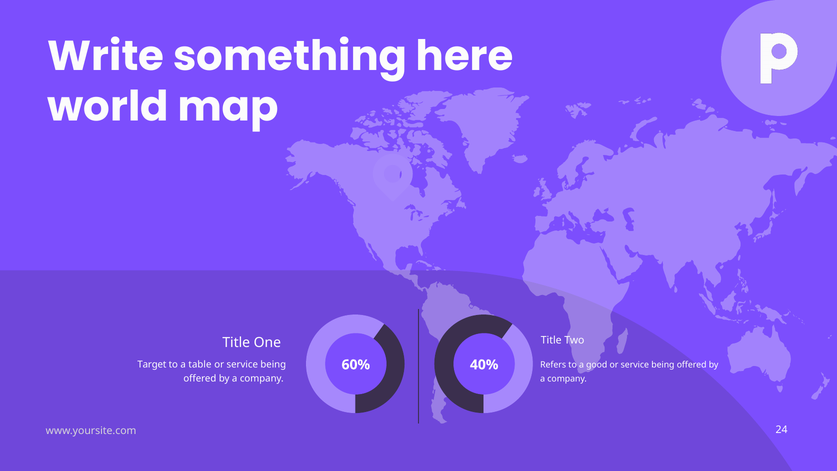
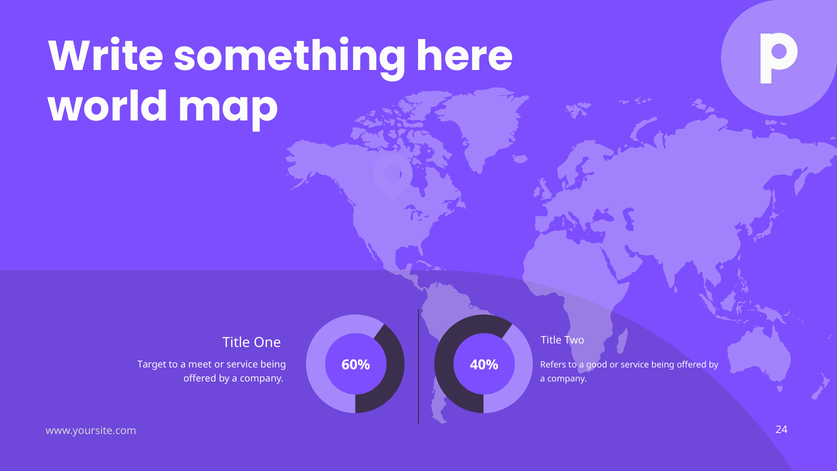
table: table -> meet
